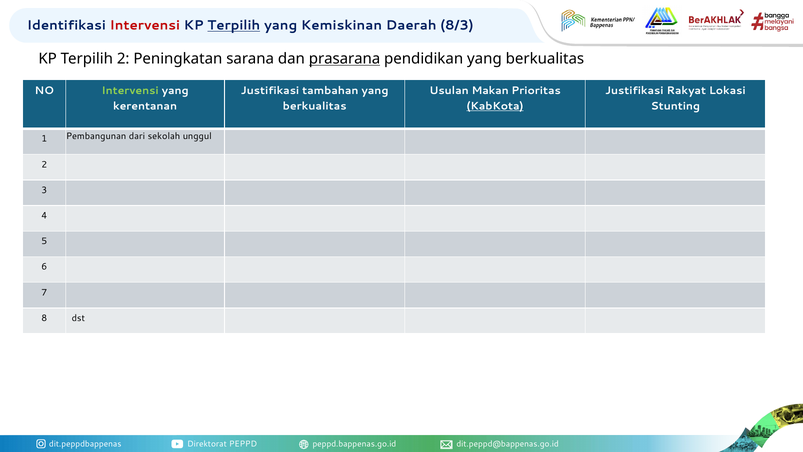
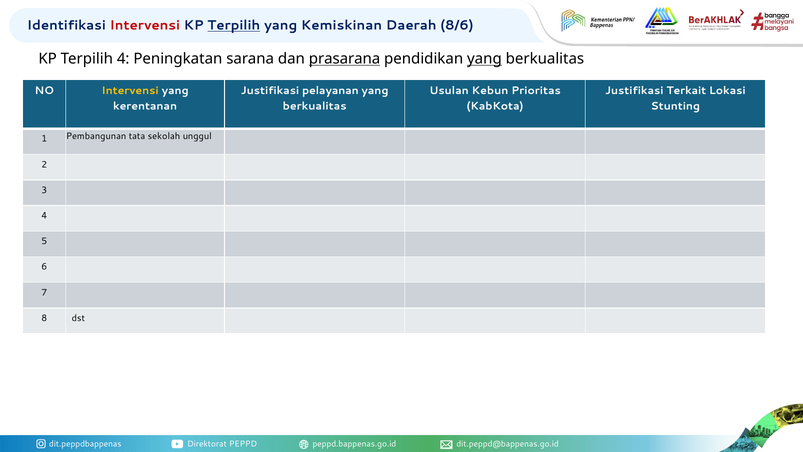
8/3: 8/3 -> 8/6
Terpilih 2: 2 -> 4
yang at (484, 59) underline: none -> present
Intervensi at (130, 91) colour: light green -> yellow
tambahan: tambahan -> pelayanan
Makan: Makan -> Kebun
Rakyat: Rakyat -> Terkait
KabKota underline: present -> none
dari: dari -> tata
